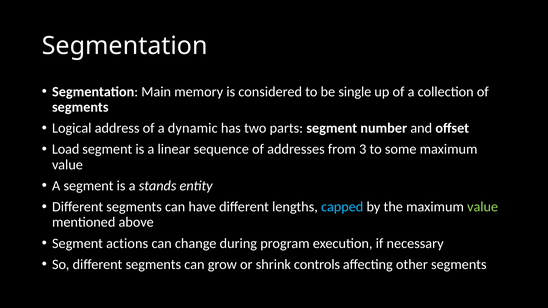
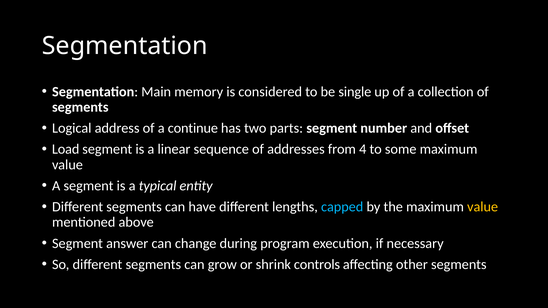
dynamic: dynamic -> continue
3: 3 -> 4
stands: stands -> typical
value at (483, 207) colour: light green -> yellow
actions: actions -> answer
